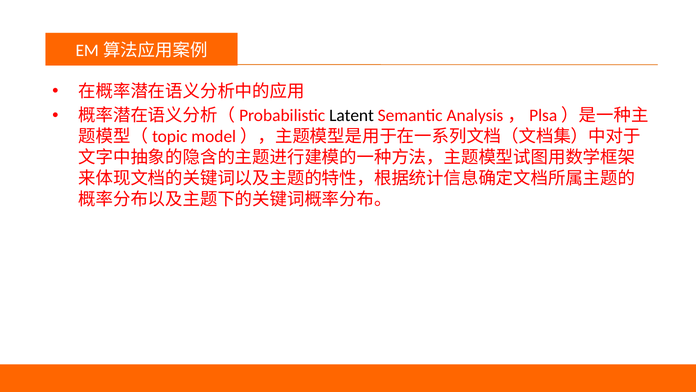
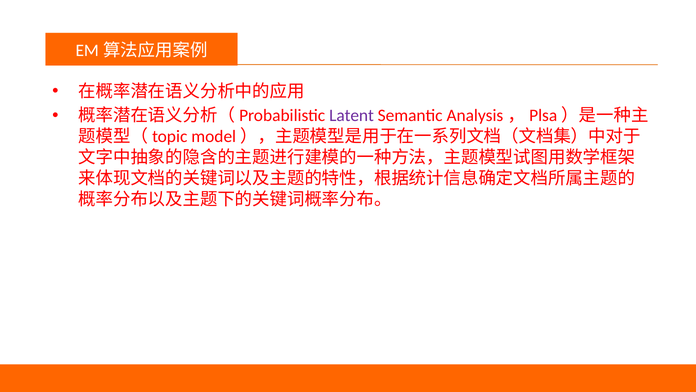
Latent colour: black -> purple
